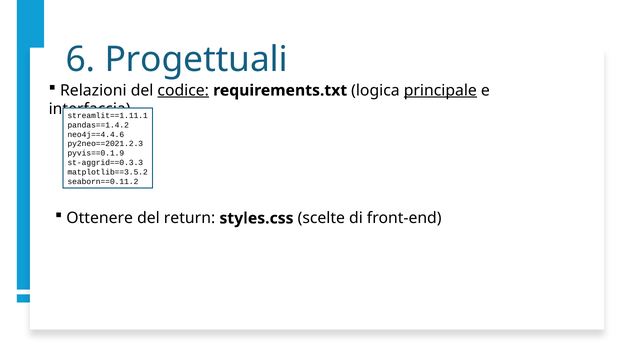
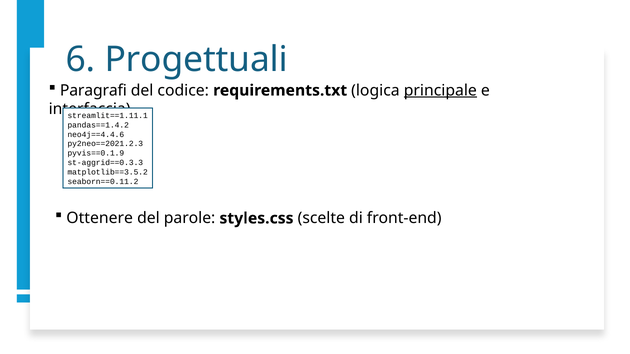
Relazioni: Relazioni -> Paragrafi
codice underline: present -> none
return: return -> parole
